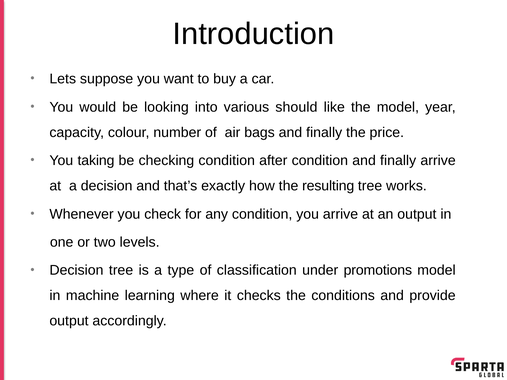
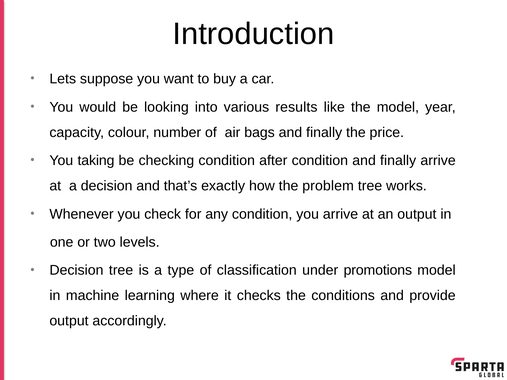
should: should -> results
resulting: resulting -> problem
